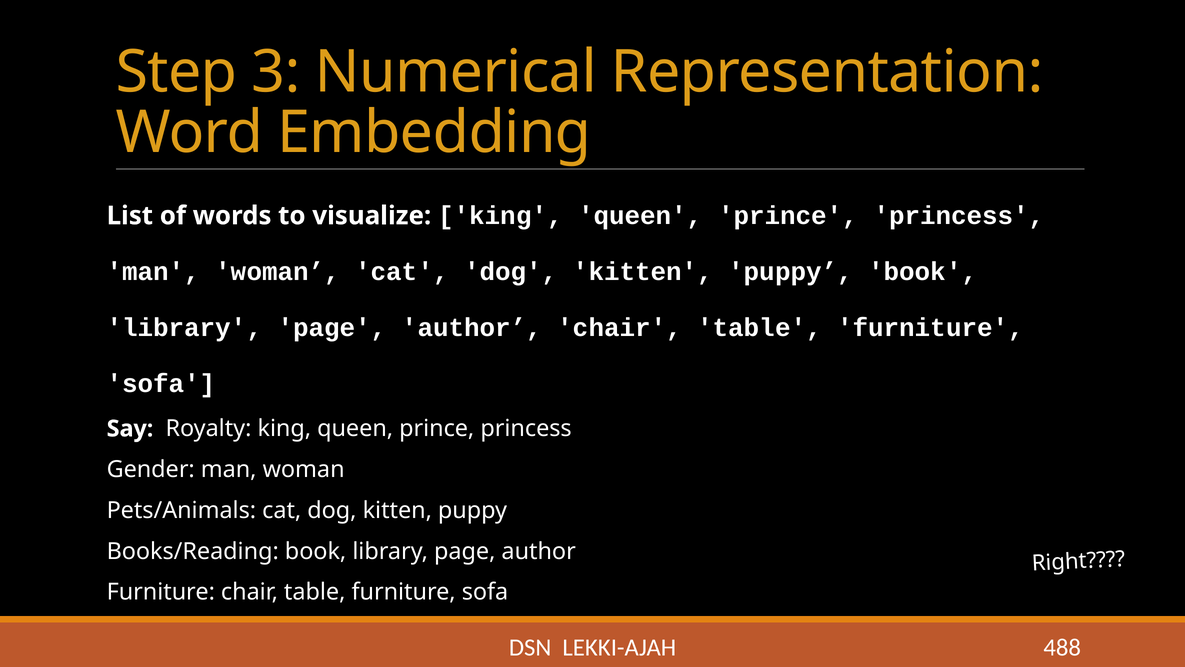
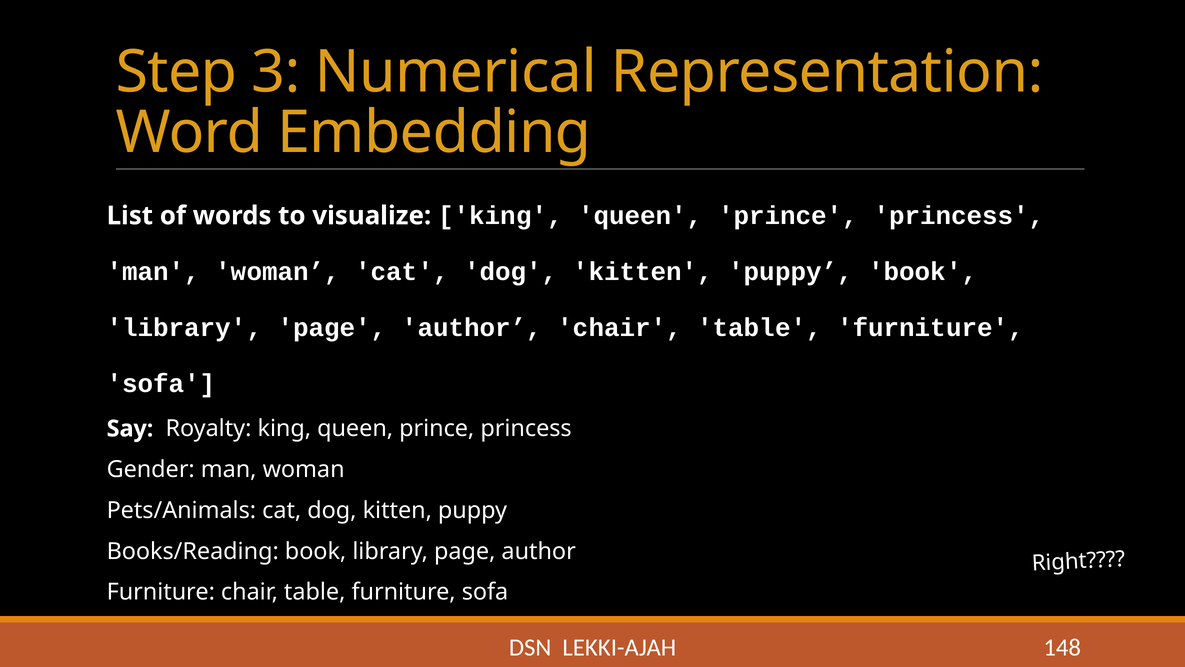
488: 488 -> 148
